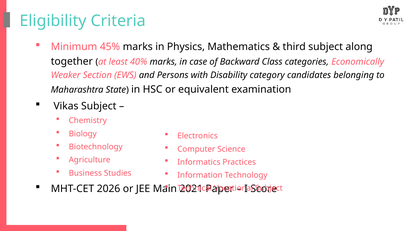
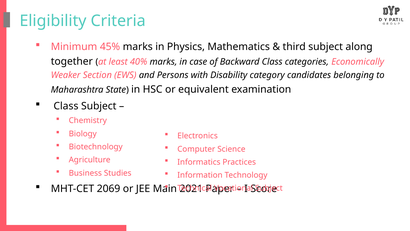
Vikas at (66, 106): Vikas -> Class
2026: 2026 -> 2069
